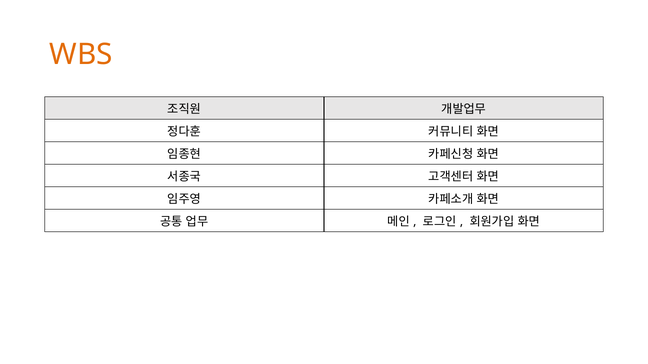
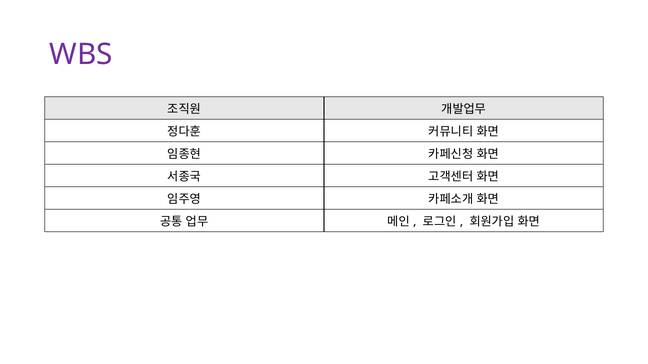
WBS colour: orange -> purple
